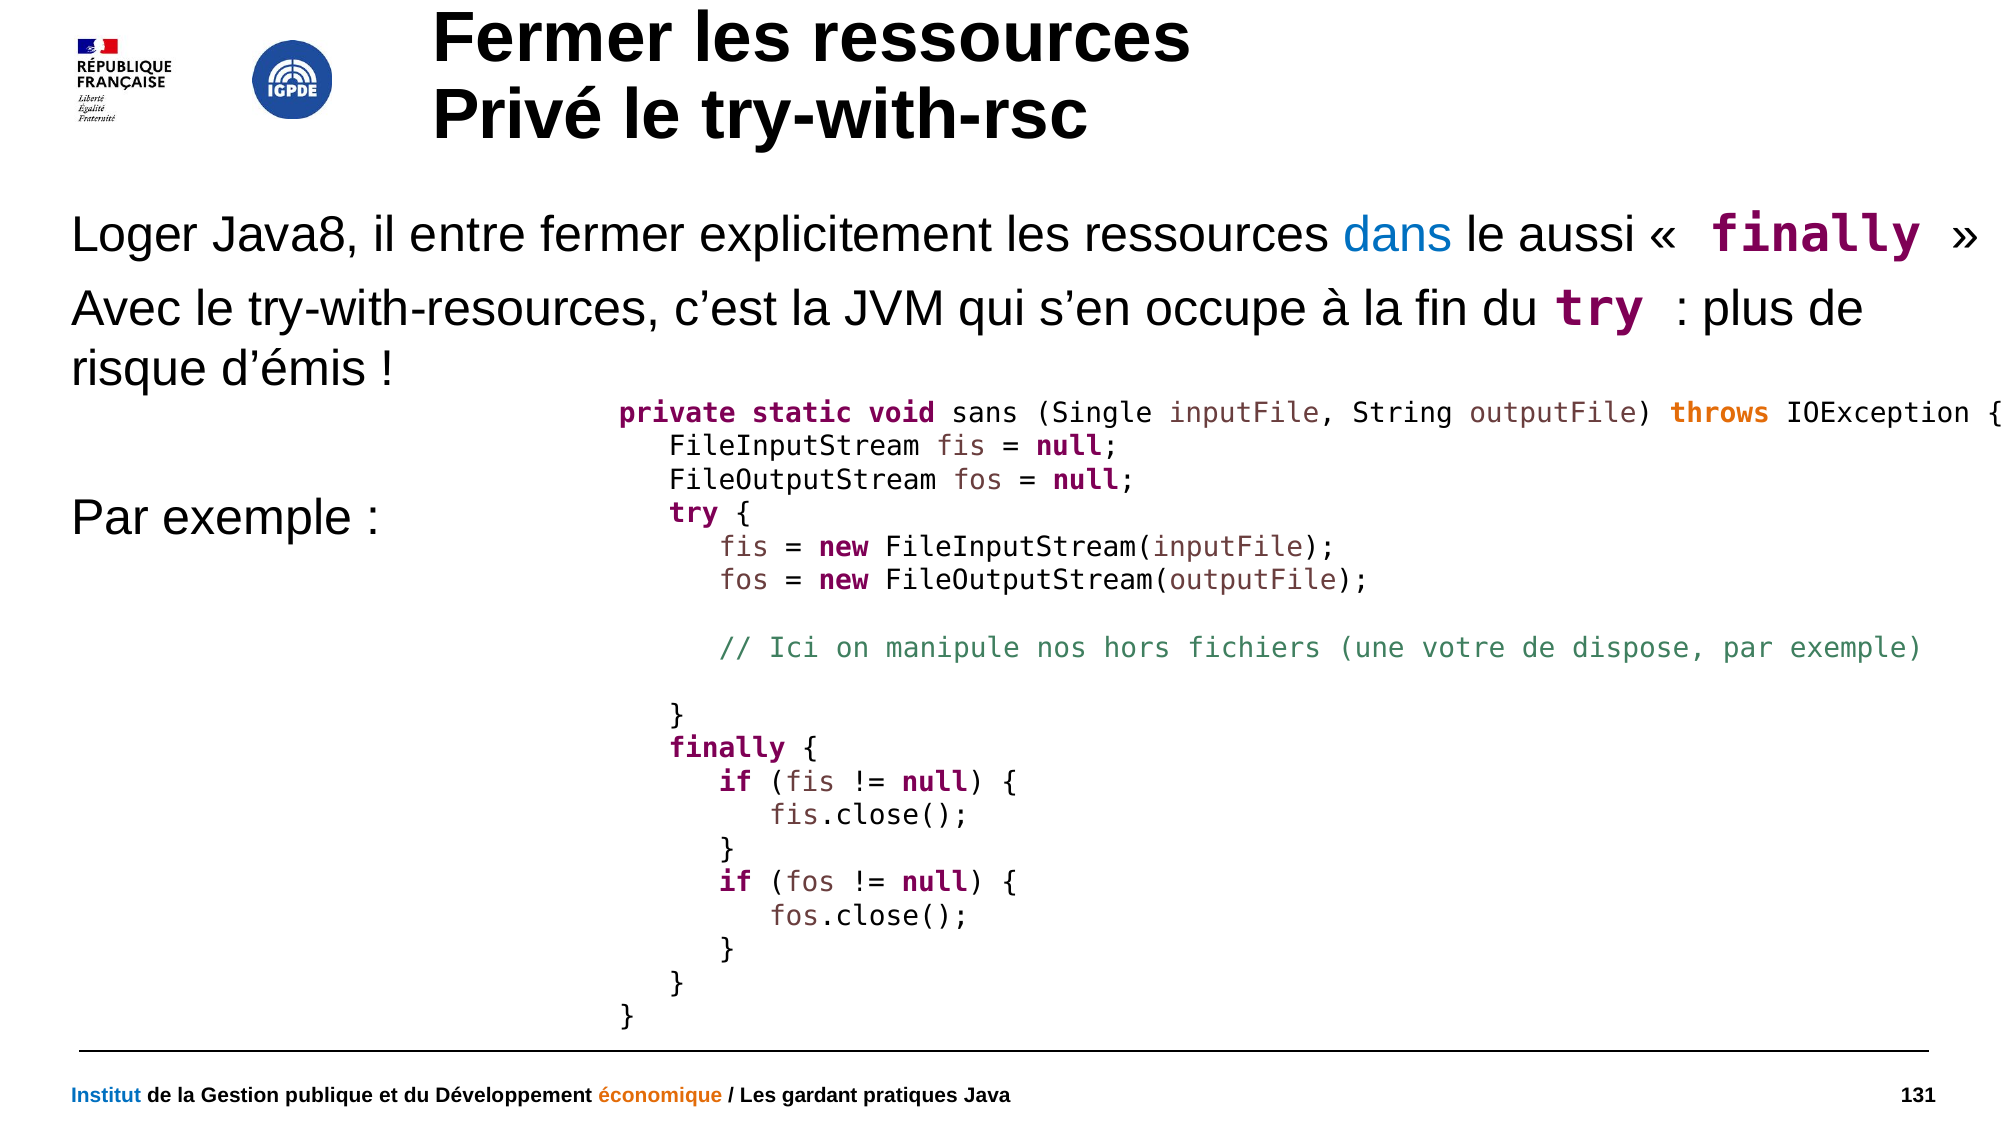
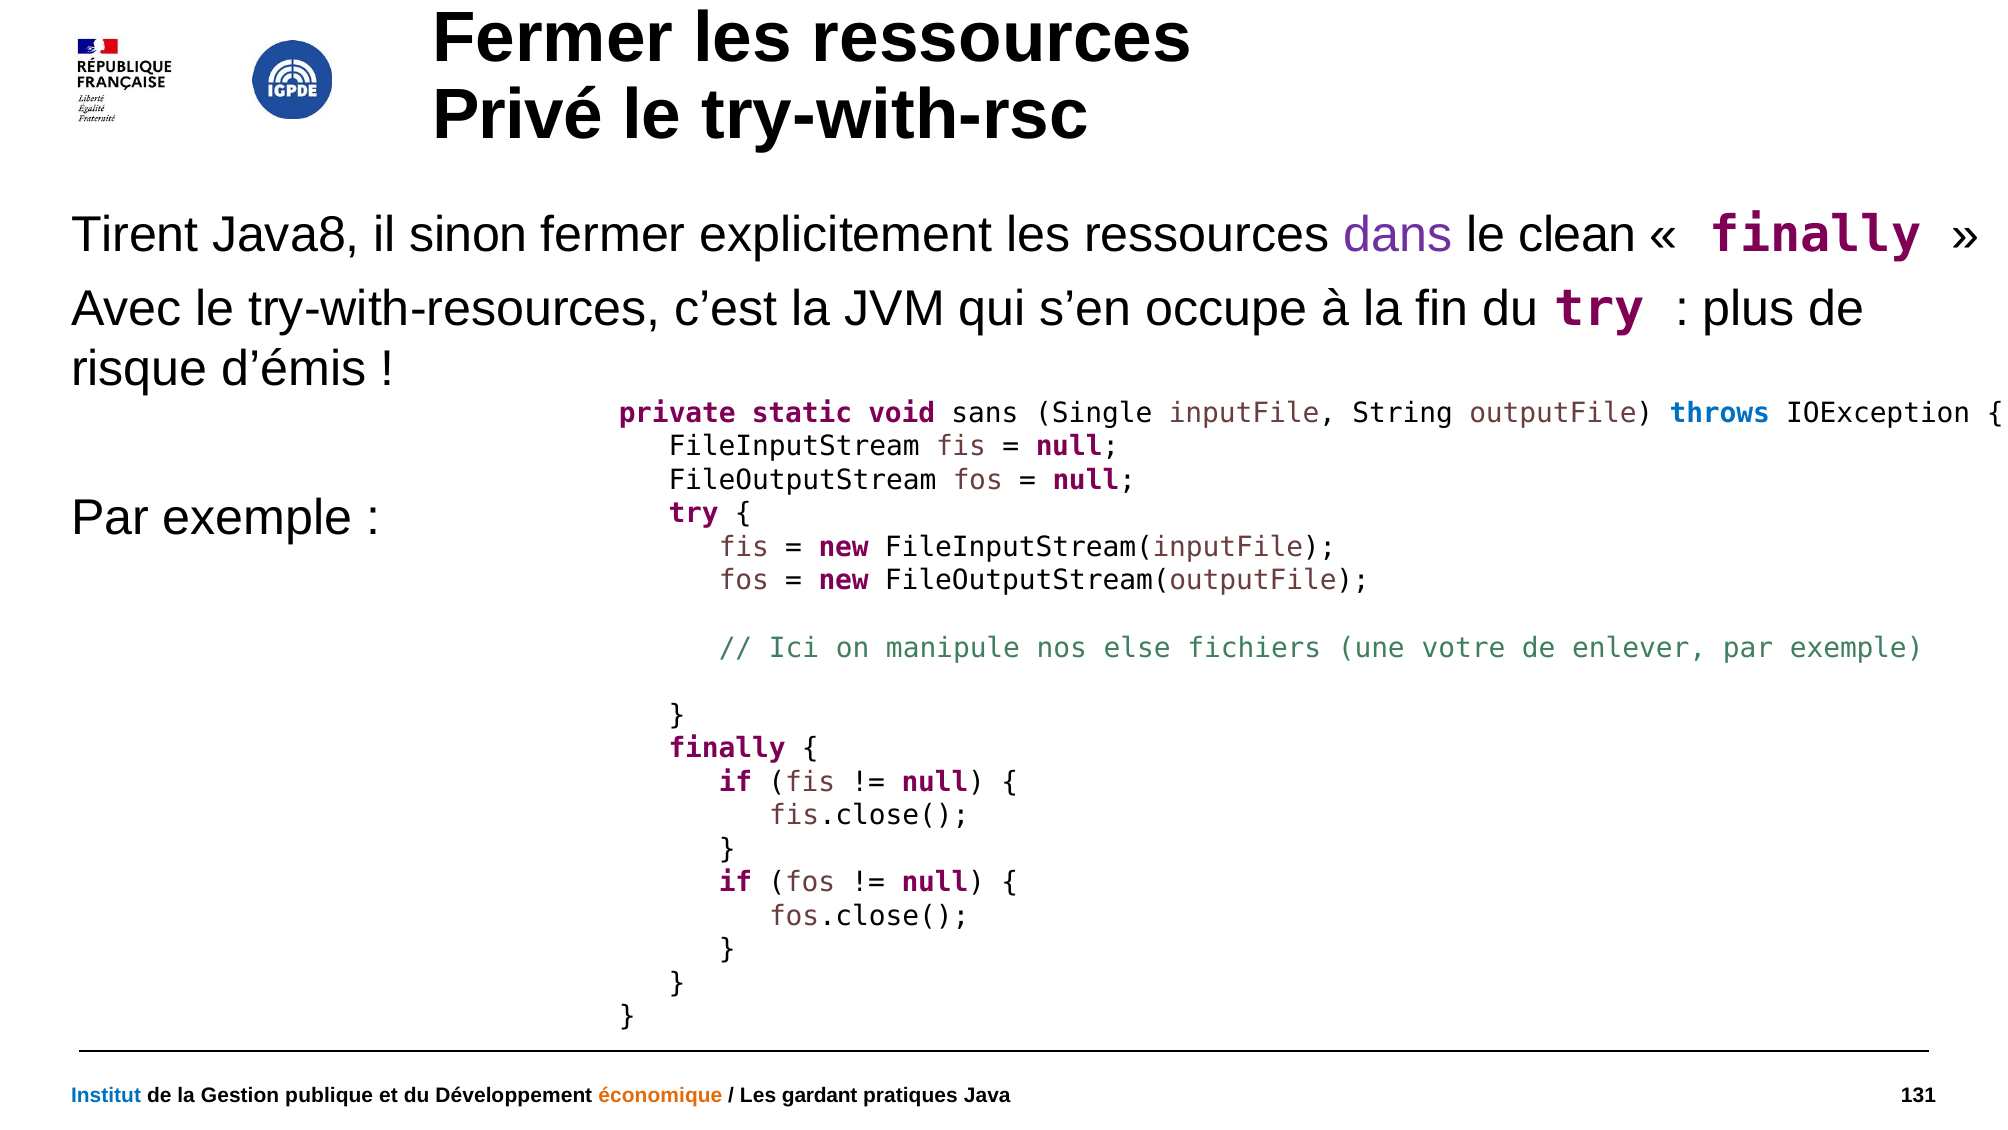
Loger: Loger -> Tirent
entre: entre -> sinon
dans colour: blue -> purple
aussi: aussi -> clean
throws colour: orange -> blue
hors: hors -> else
dispose: dispose -> enlever
